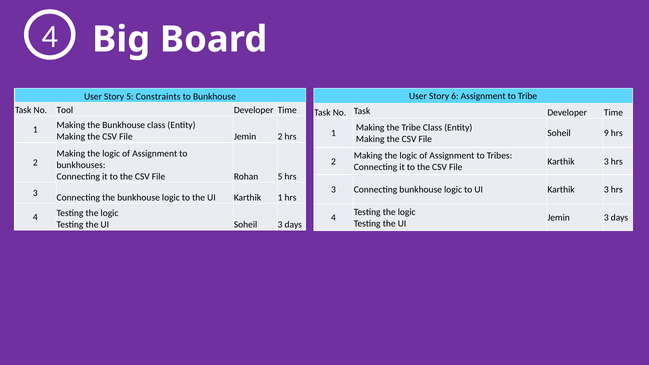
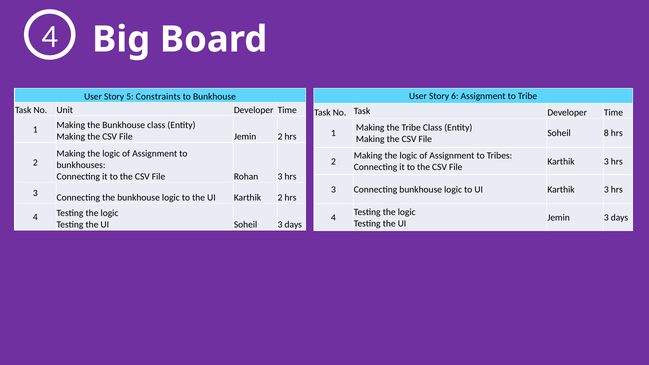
Tool: Tool -> Unit
9: 9 -> 8
Rohan 5: 5 -> 3
Karthik 1: 1 -> 2
